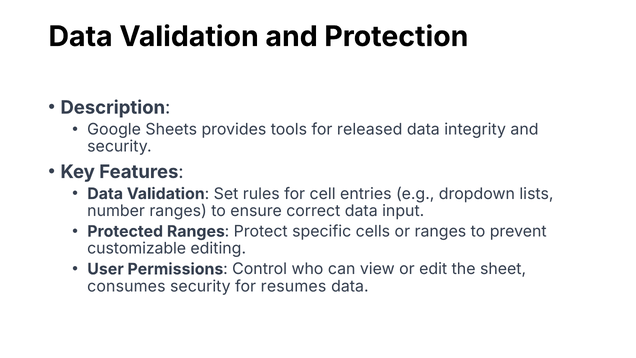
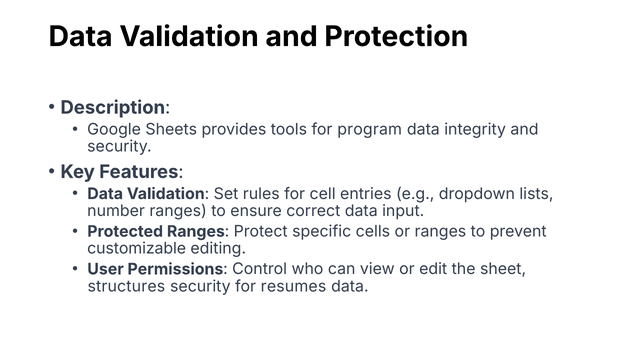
released: released -> program
consumes: consumes -> structures
